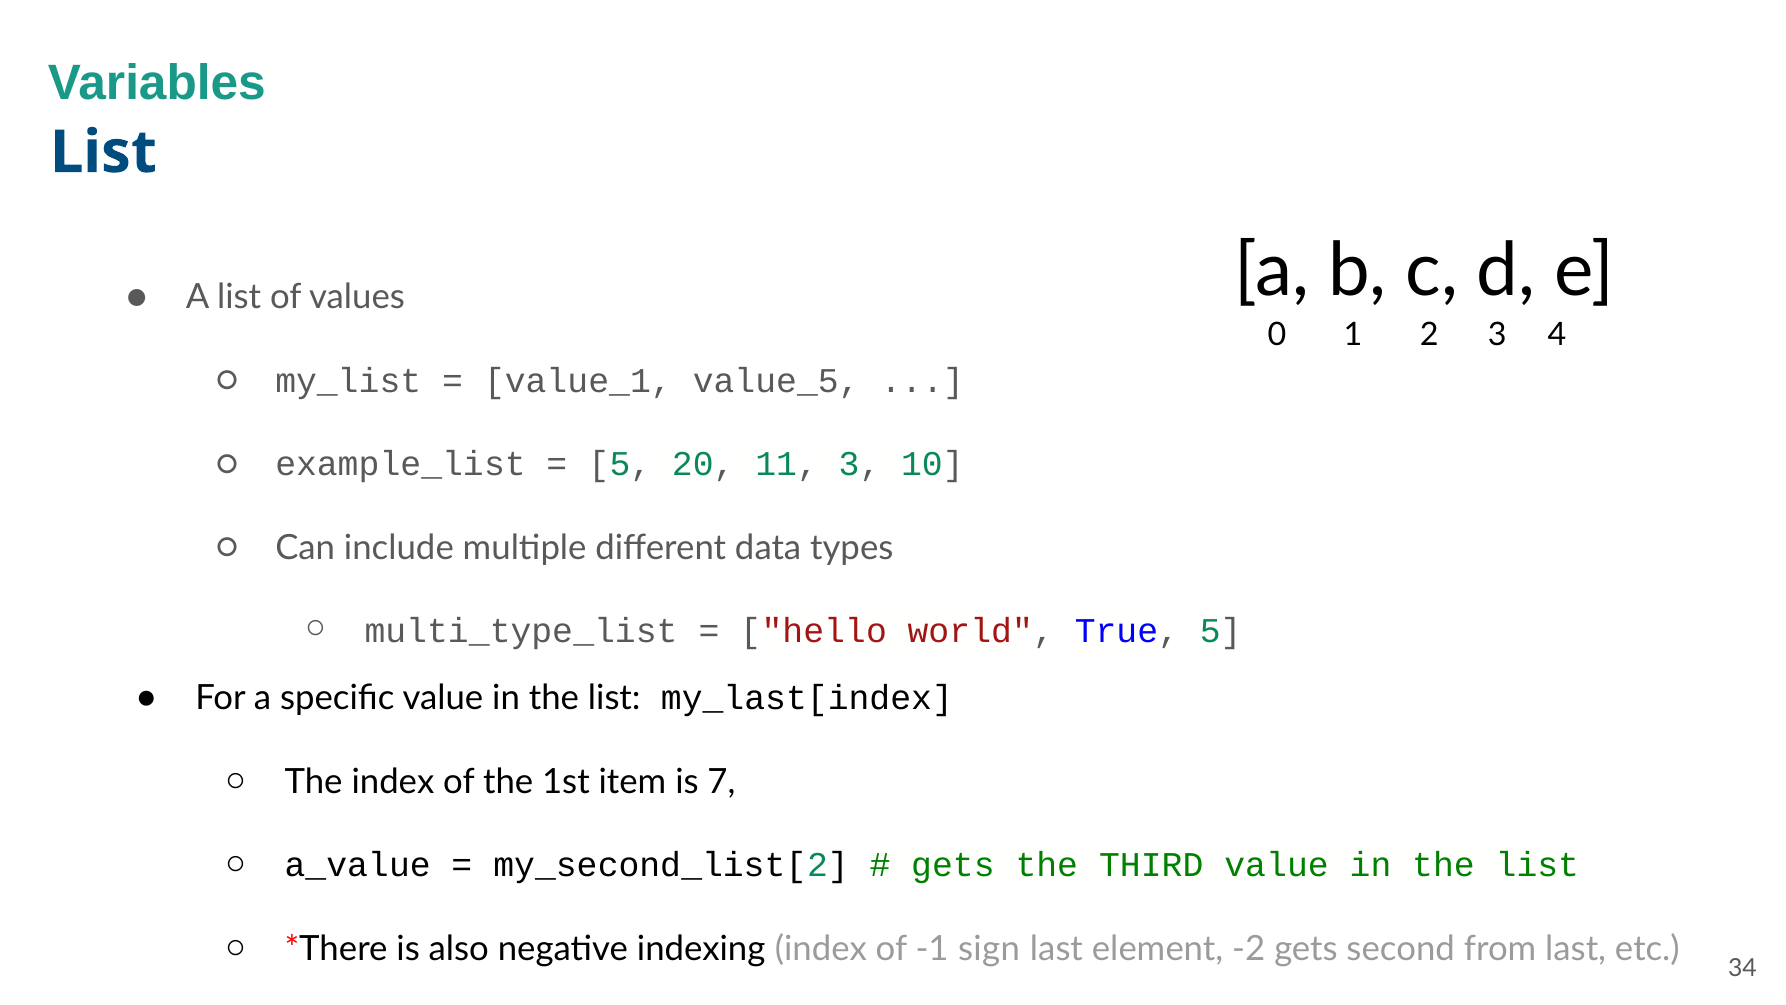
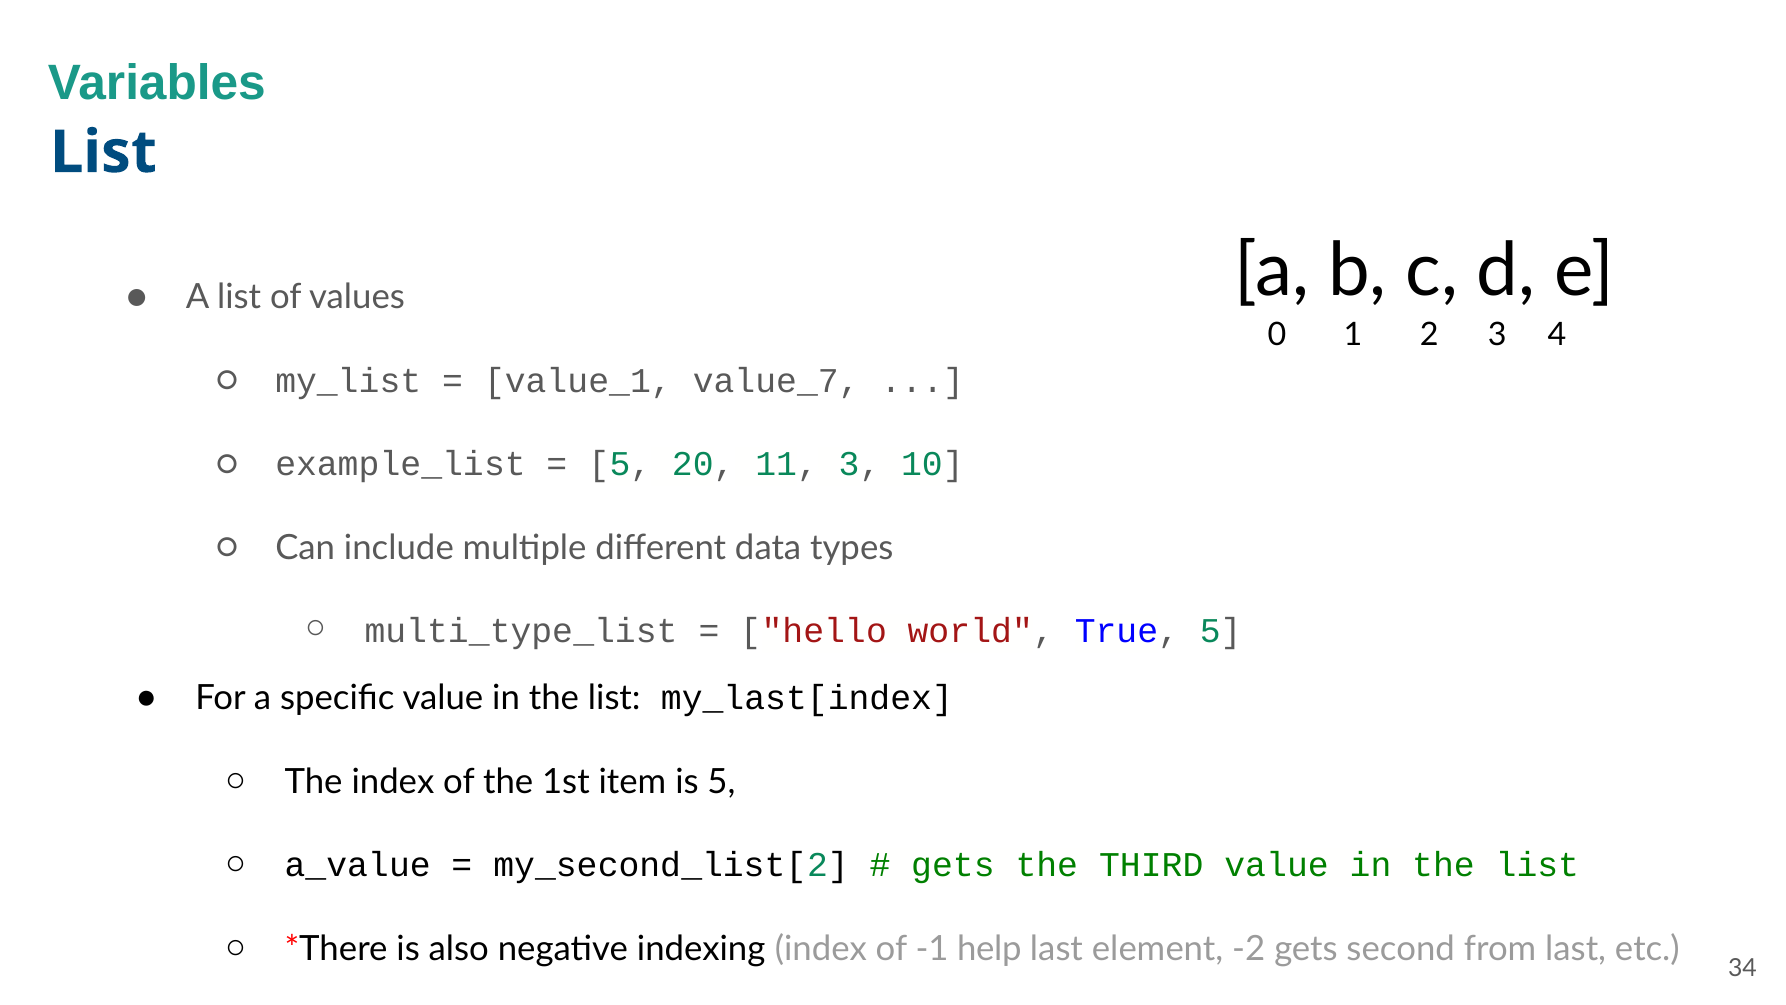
value_5: value_5 -> value_7
is 7: 7 -> 5
sign: sign -> help
